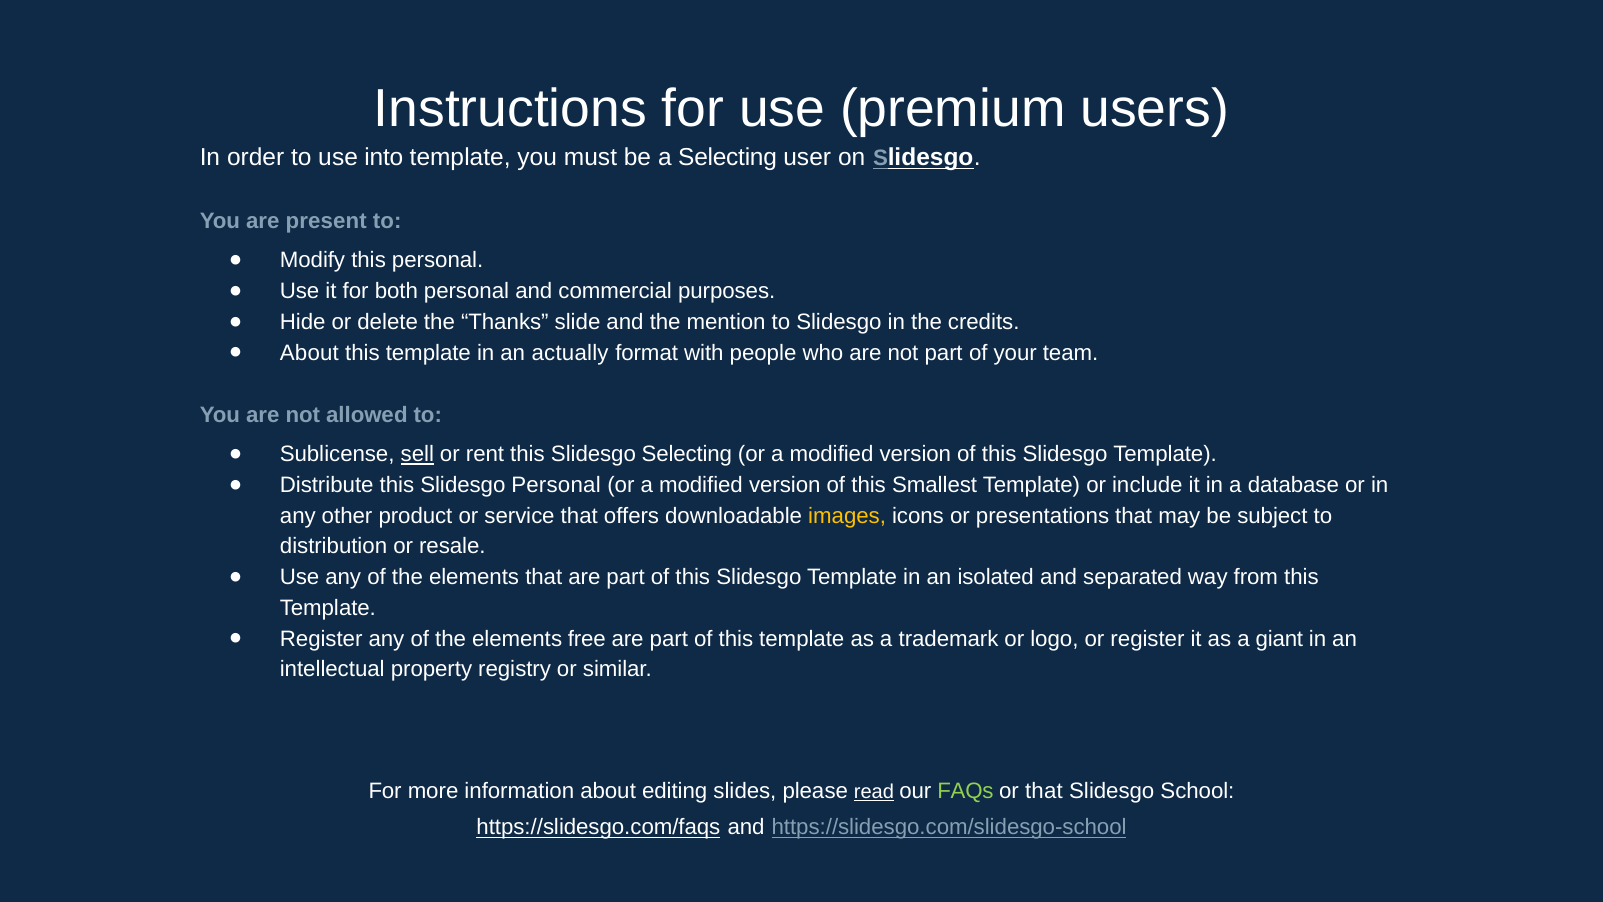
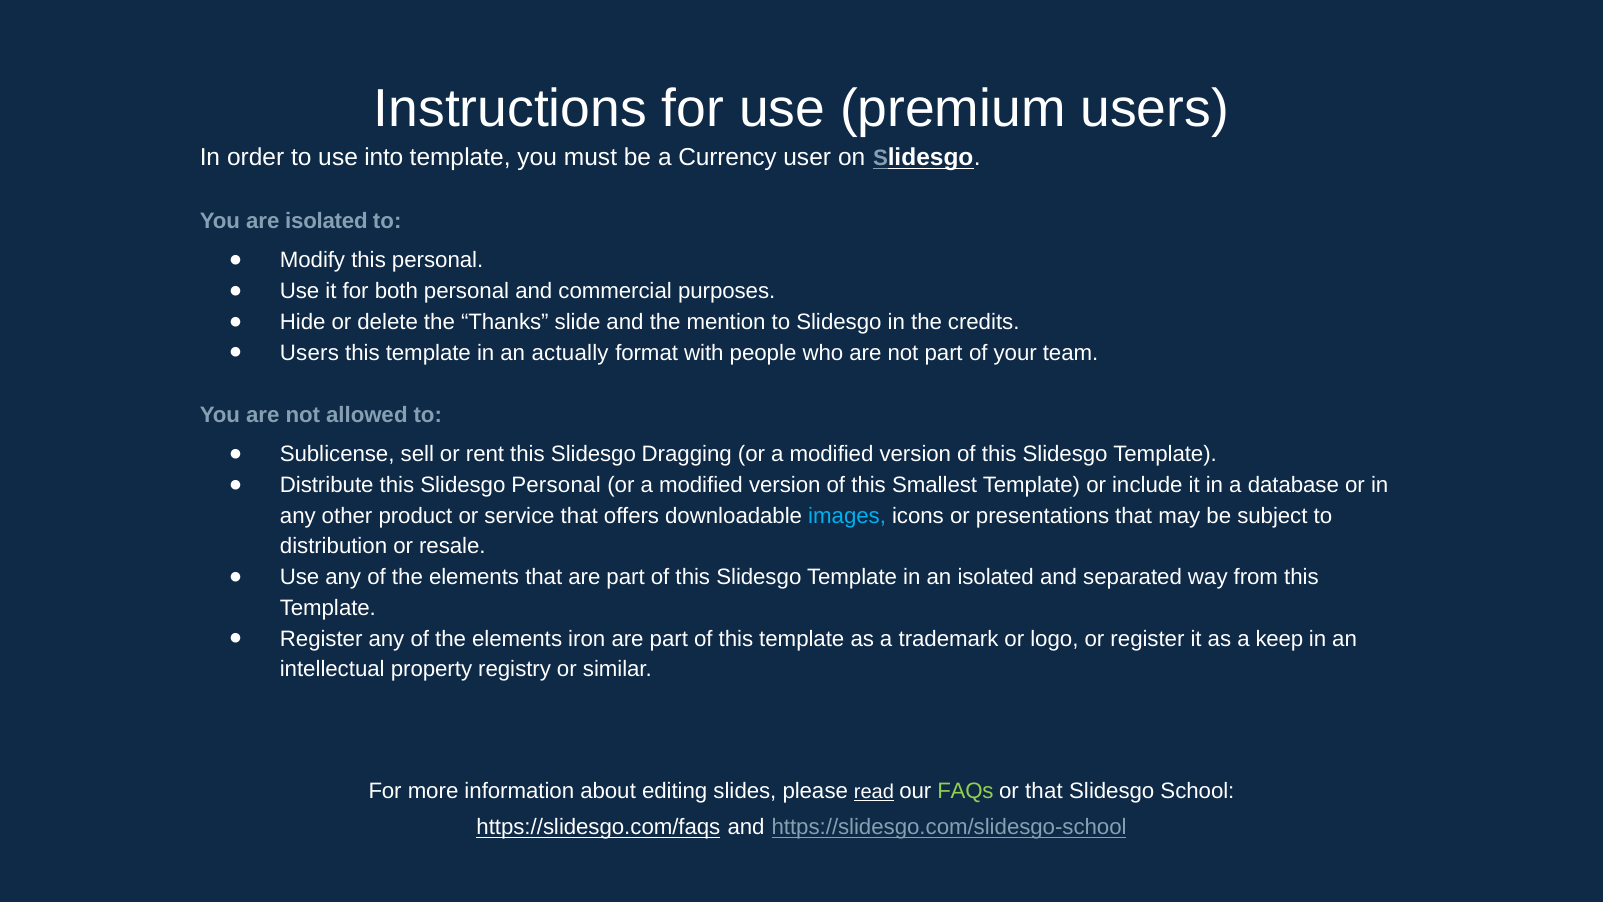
a Selecting: Selecting -> Currency
are present: present -> isolated
About at (309, 353): About -> Users
sell underline: present -> none
Slidesgo Selecting: Selecting -> Dragging
images colour: yellow -> light blue
free: free -> iron
giant: giant -> keep
